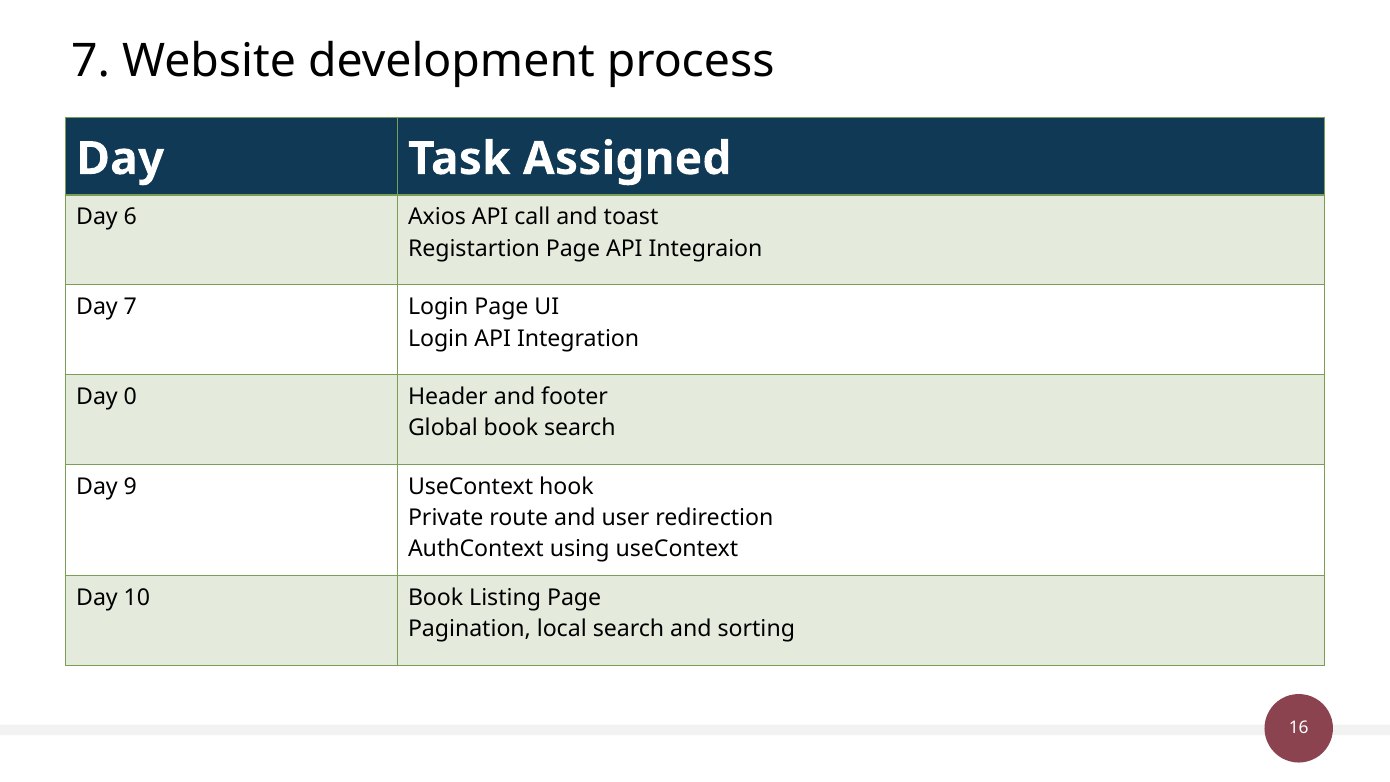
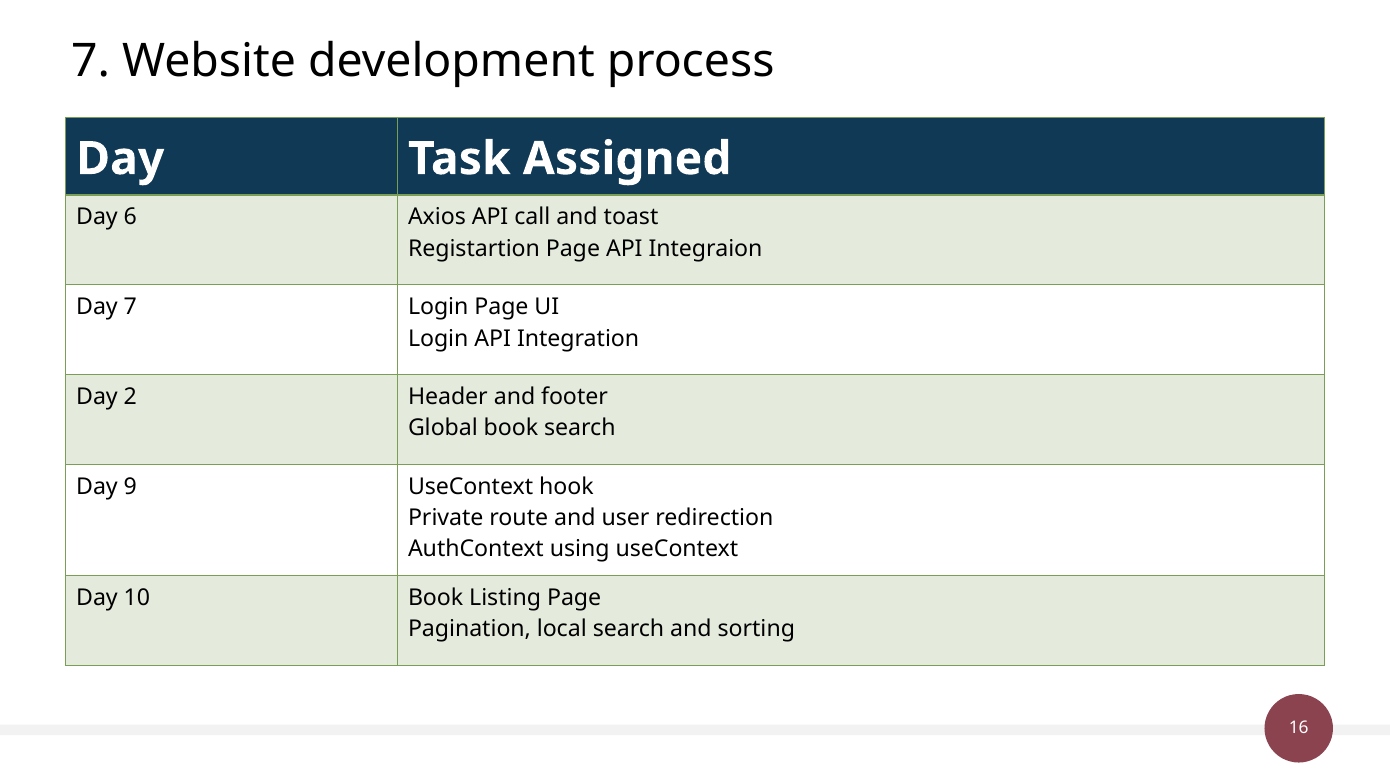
0: 0 -> 2
